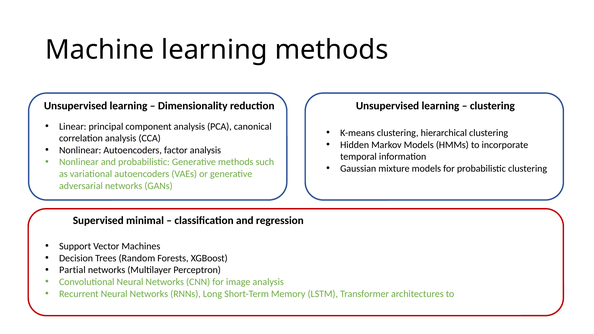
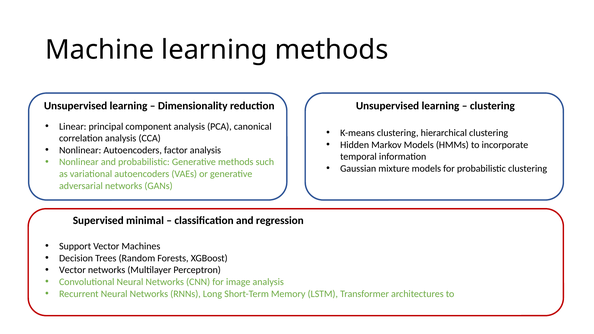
Partial at (72, 270): Partial -> Vector
